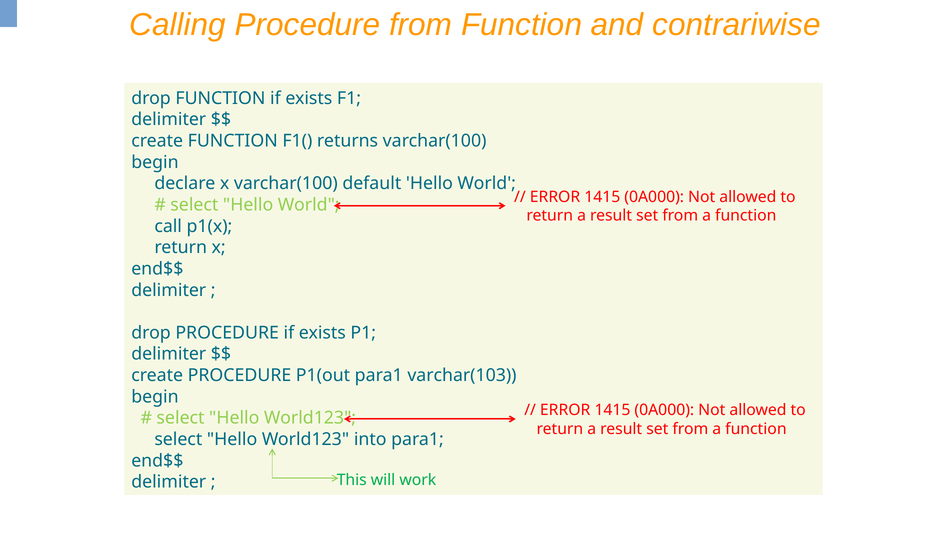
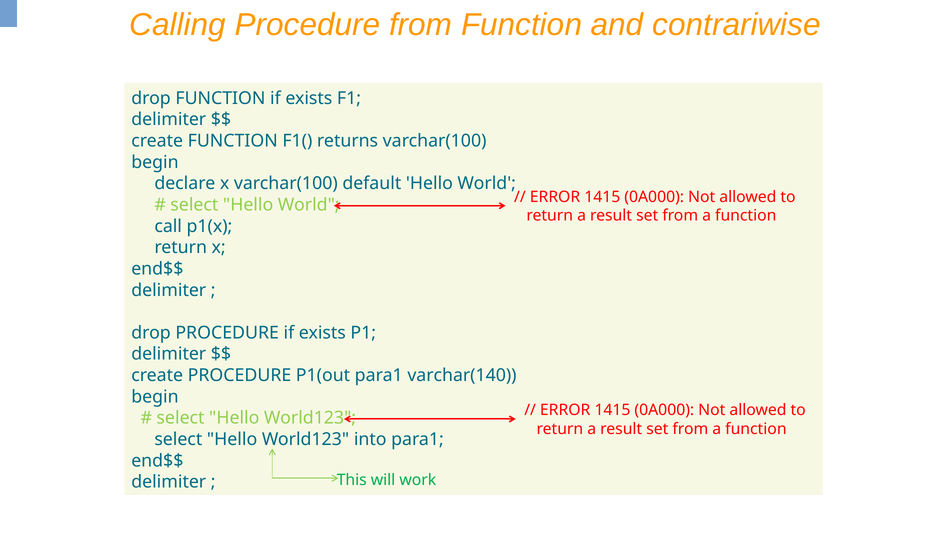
varchar(103: varchar(103 -> varchar(140
